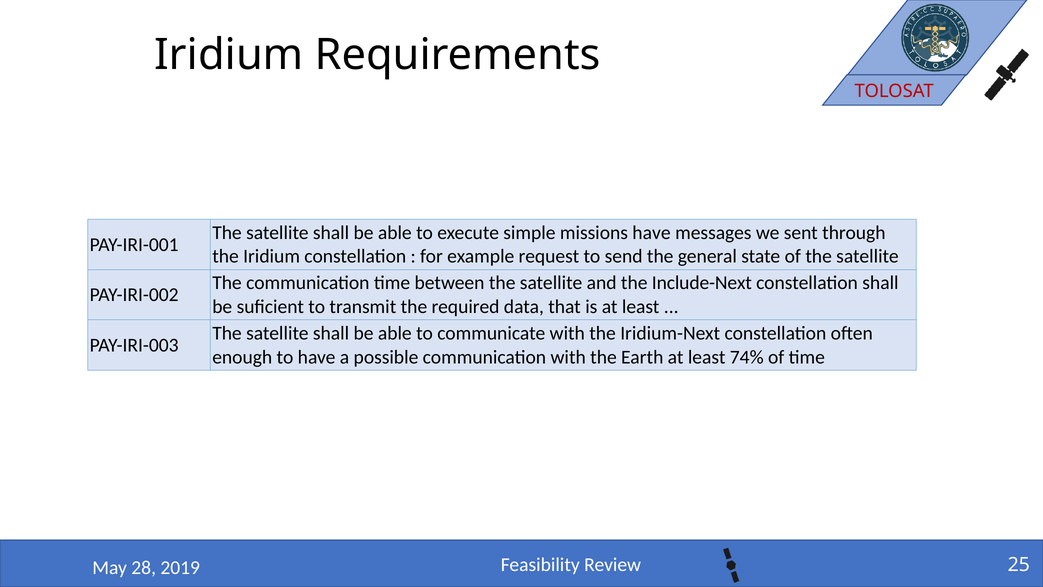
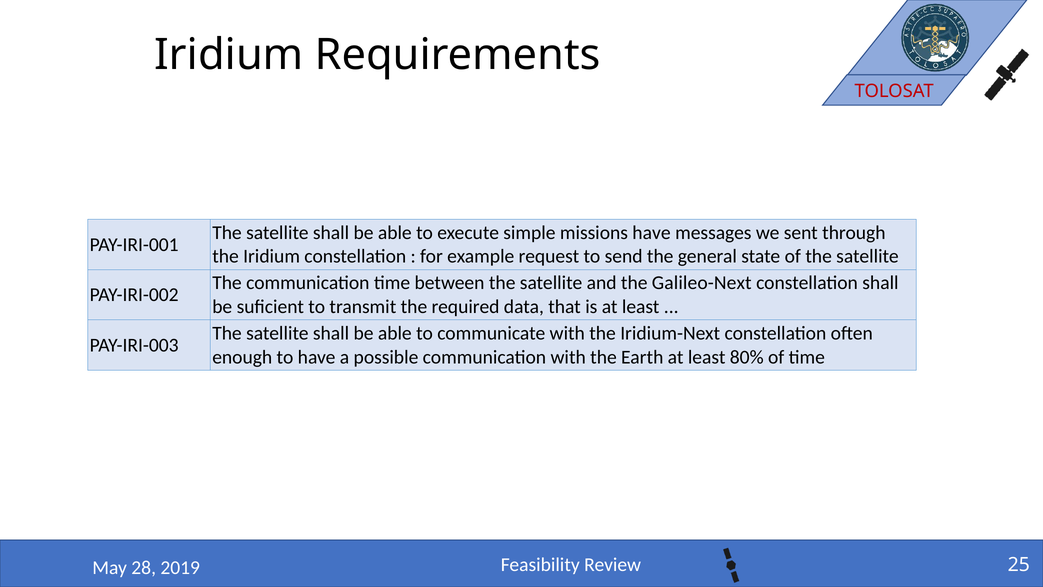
Include-Next: Include-Next -> Galileo-Next
74%: 74% -> 80%
